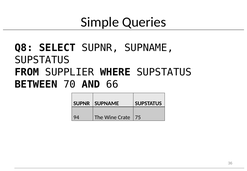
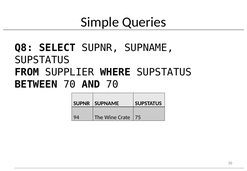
AND 66: 66 -> 70
